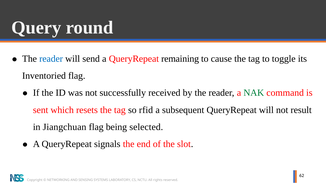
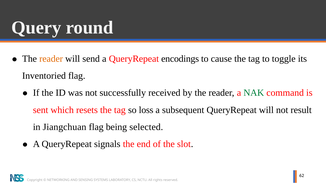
reader at (51, 59) colour: blue -> orange
remaining: remaining -> encodings
rfid: rfid -> loss
